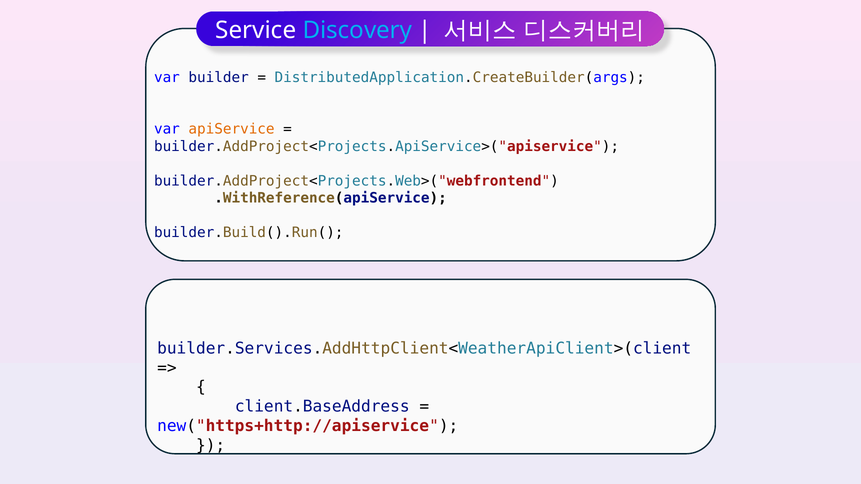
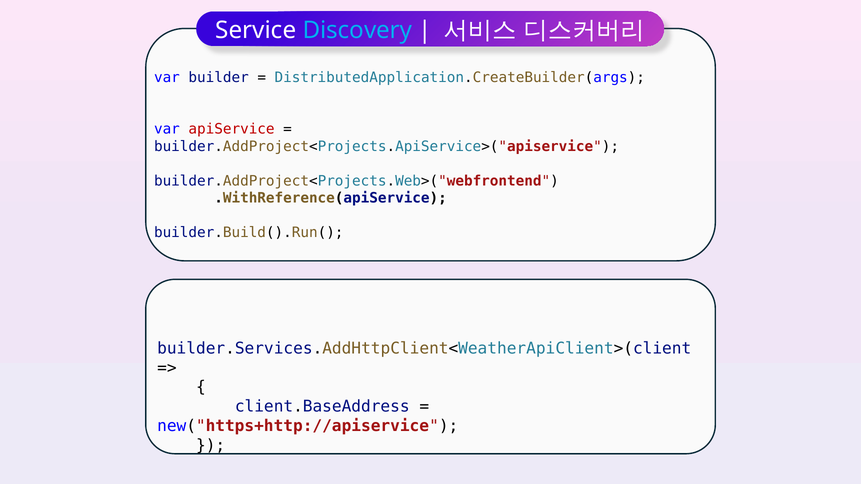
apiService colour: orange -> red
